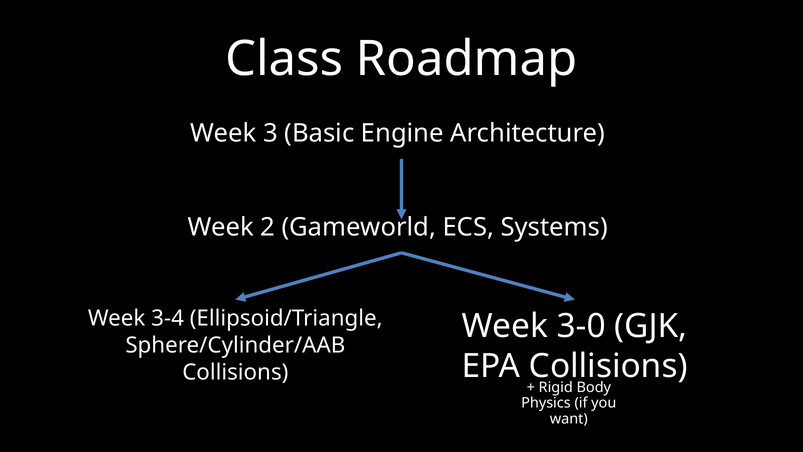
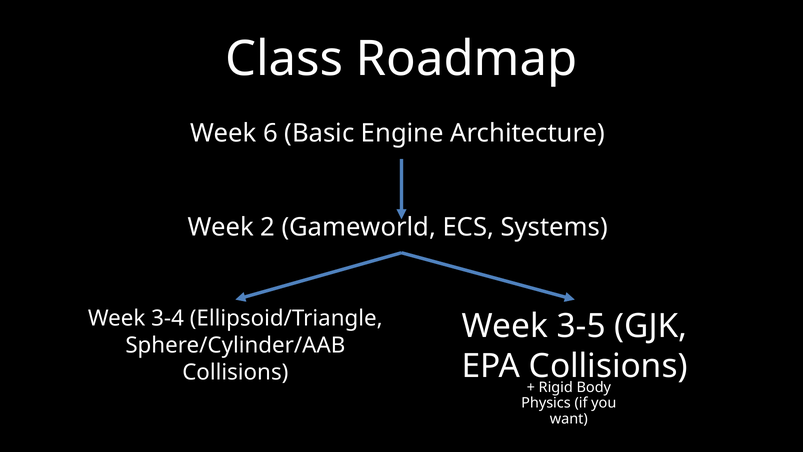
3: 3 -> 6
3-0: 3-0 -> 3-5
